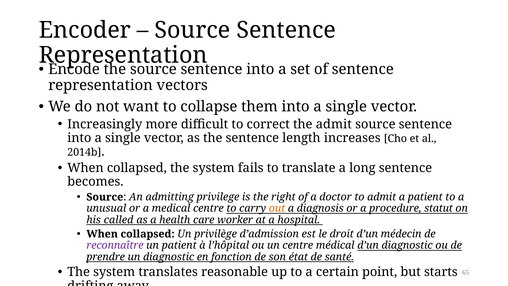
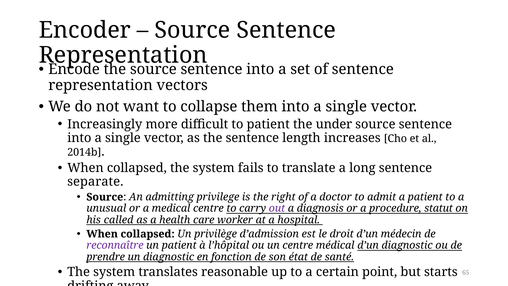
to correct: correct -> patient
the admit: admit -> under
becomes: becomes -> separate
out colour: orange -> purple
